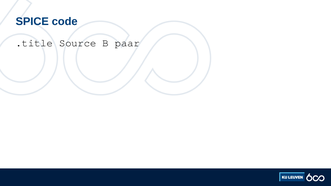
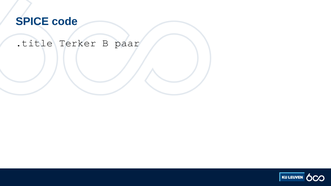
Source: Source -> Terker
